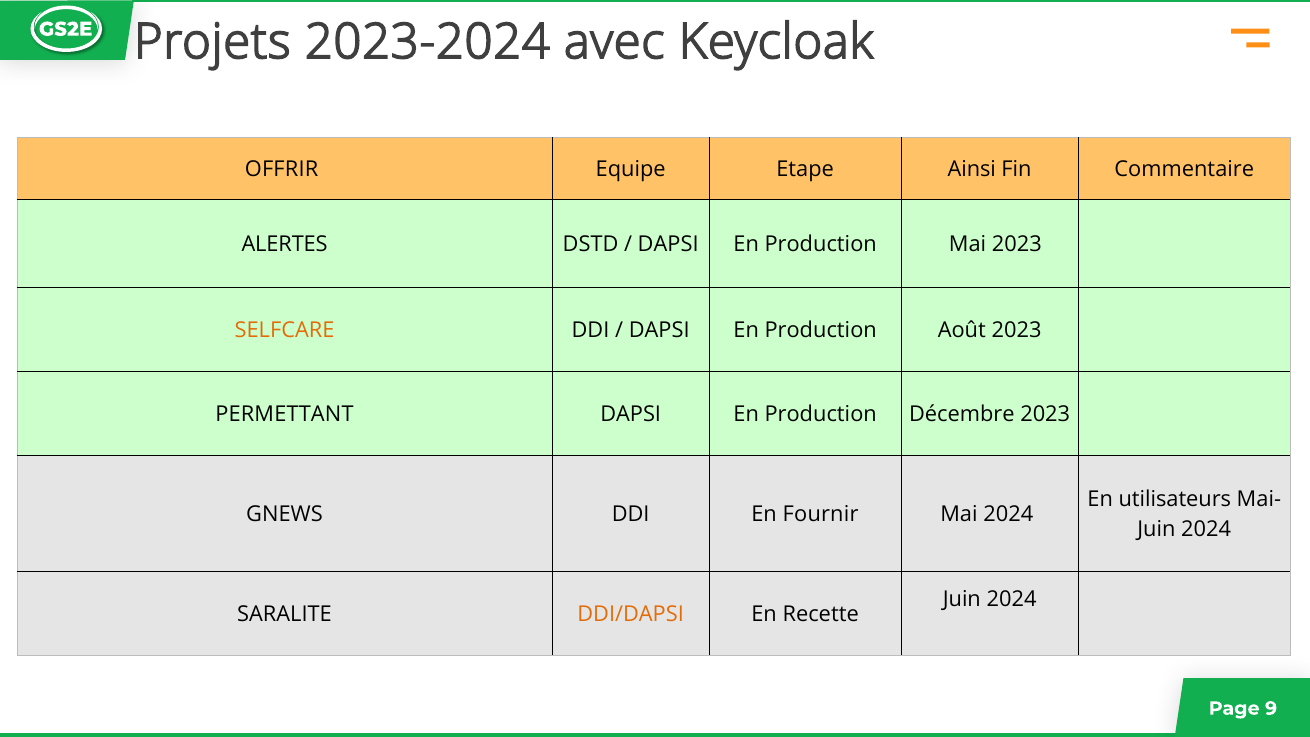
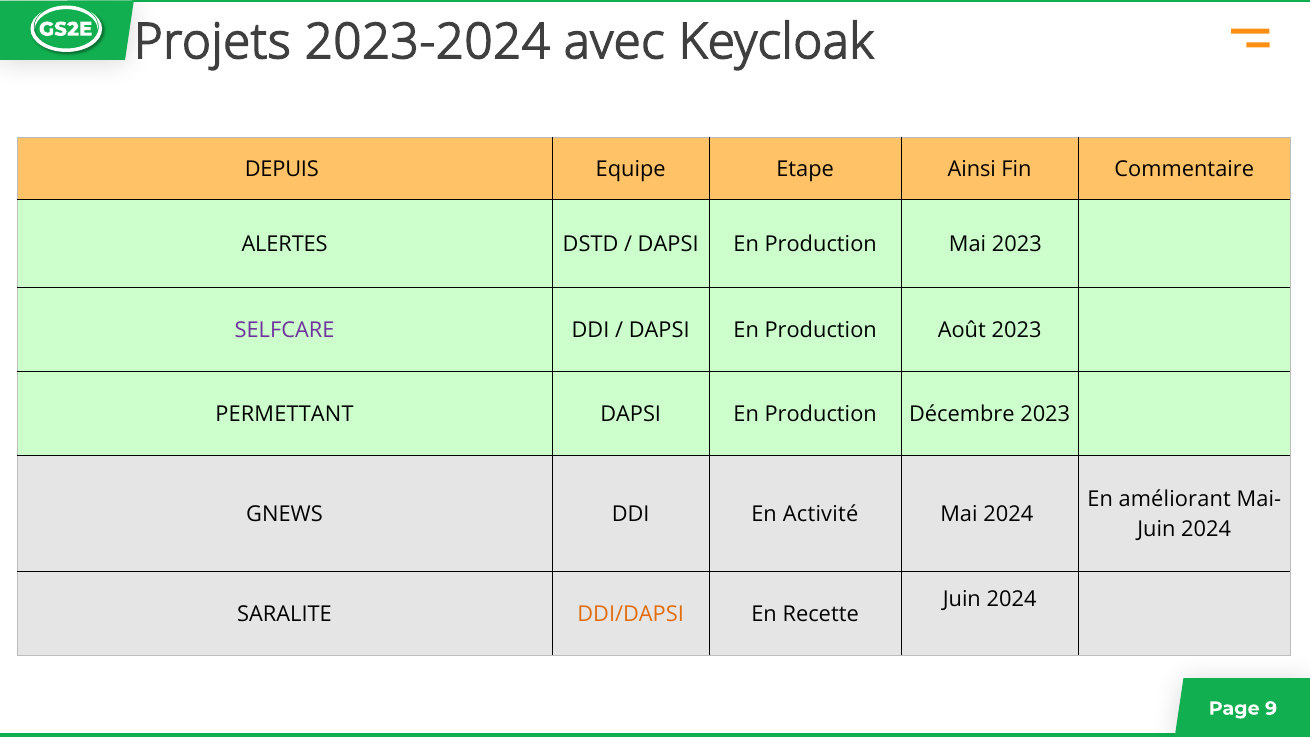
OFFRIR: OFFRIR -> DEPUIS
SELFCARE colour: orange -> purple
utilisateurs: utilisateurs -> améliorant
Fournir: Fournir -> Activité
